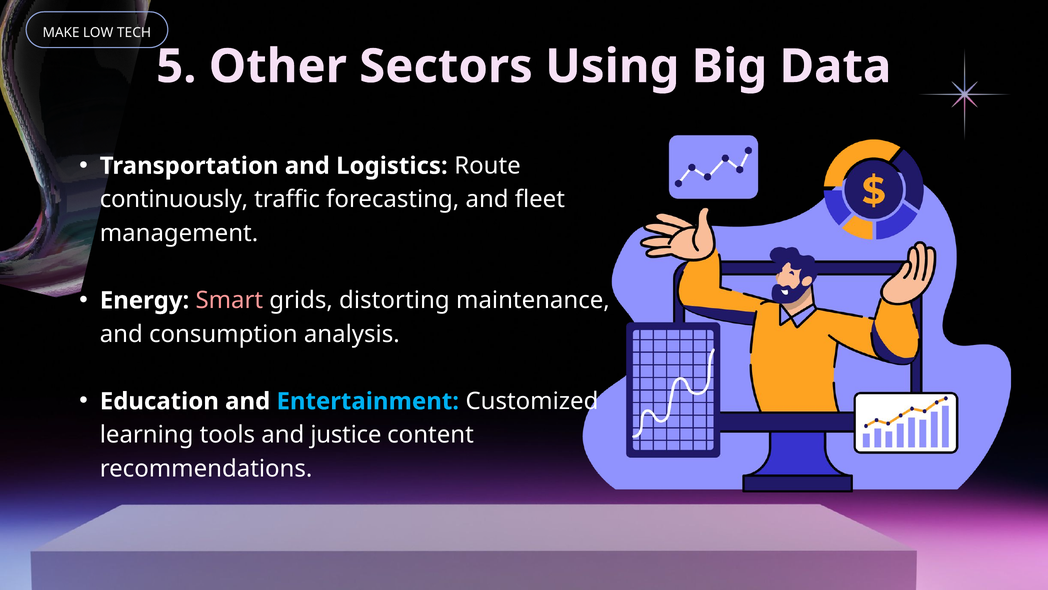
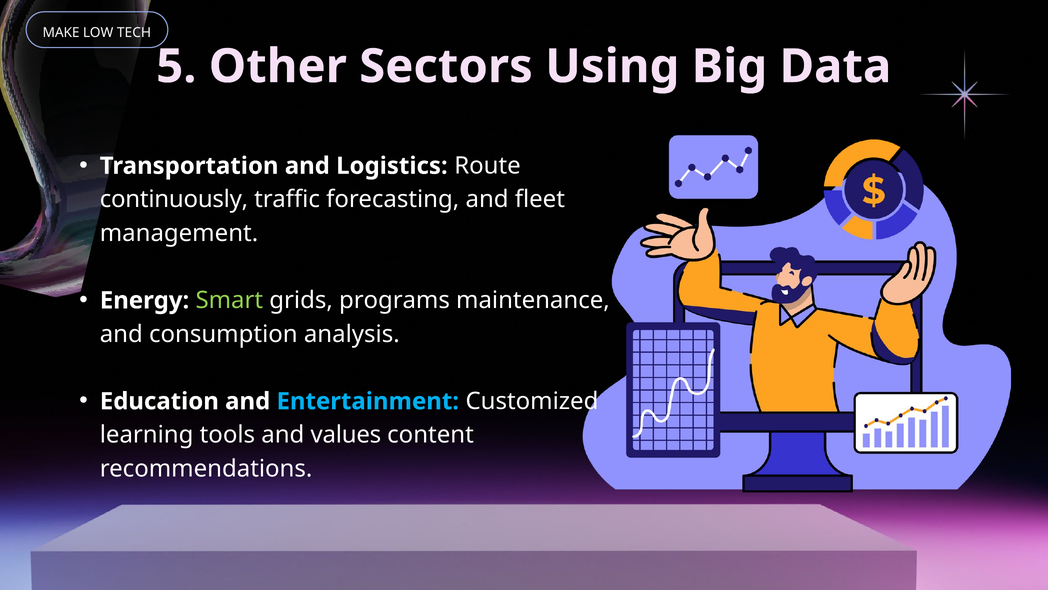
Smart colour: pink -> light green
distorting: distorting -> programs
justice: justice -> values
